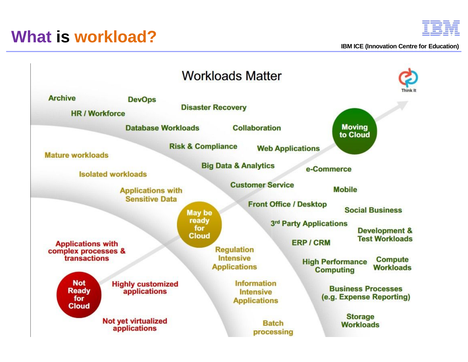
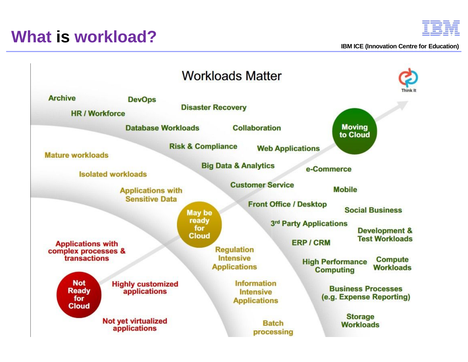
workload colour: orange -> purple
